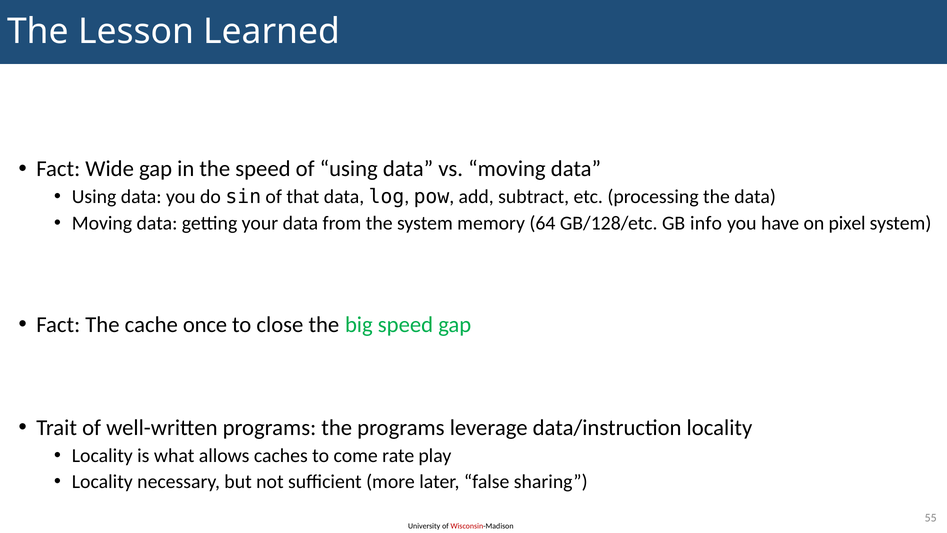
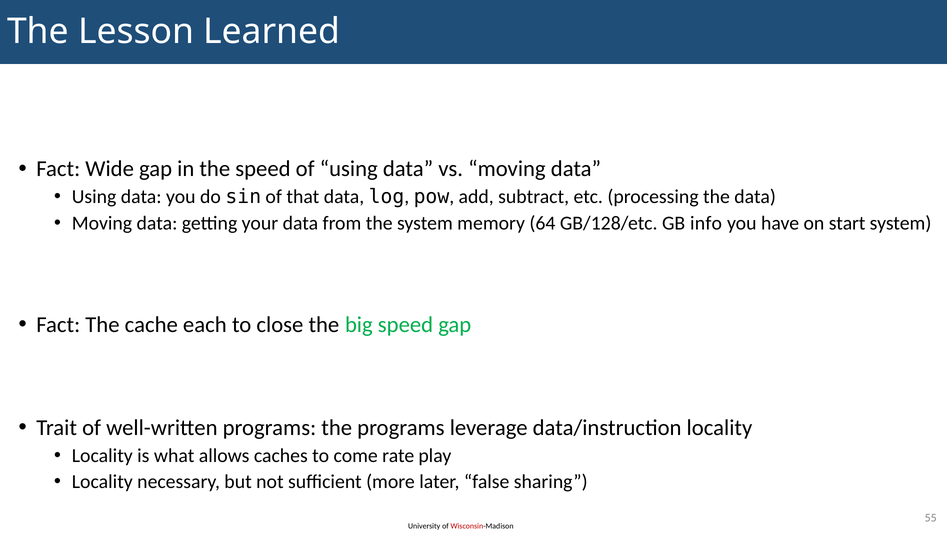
pixel: pixel -> start
once: once -> each
